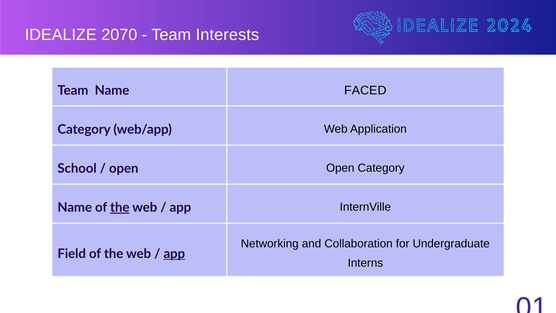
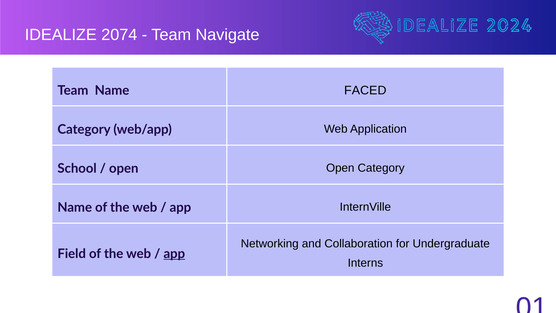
2070: 2070 -> 2074
Interests: Interests -> Navigate
the at (120, 207) underline: present -> none
